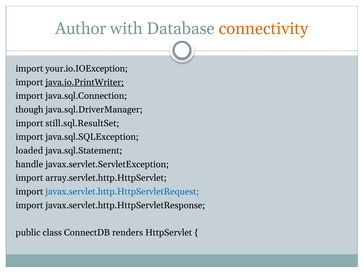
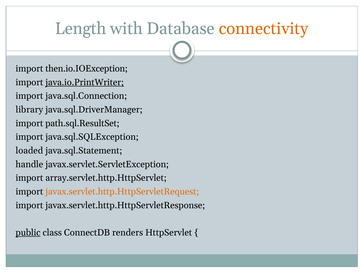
Author: Author -> Length
your.io.IOException: your.io.IOException -> then.io.IOException
though: though -> library
still.sql.ResultSet: still.sql.ResultSet -> path.sql.ResultSet
javax.servlet.http.HttpServletRequest colour: blue -> orange
public underline: none -> present
